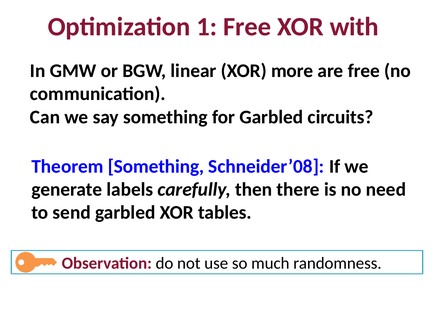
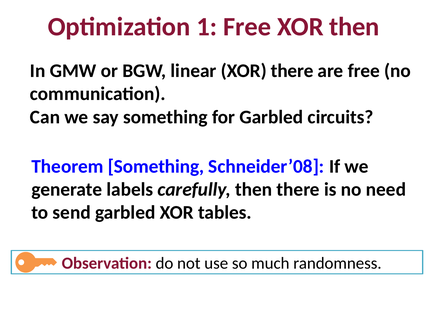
XOR with: with -> then
XOR more: more -> there
